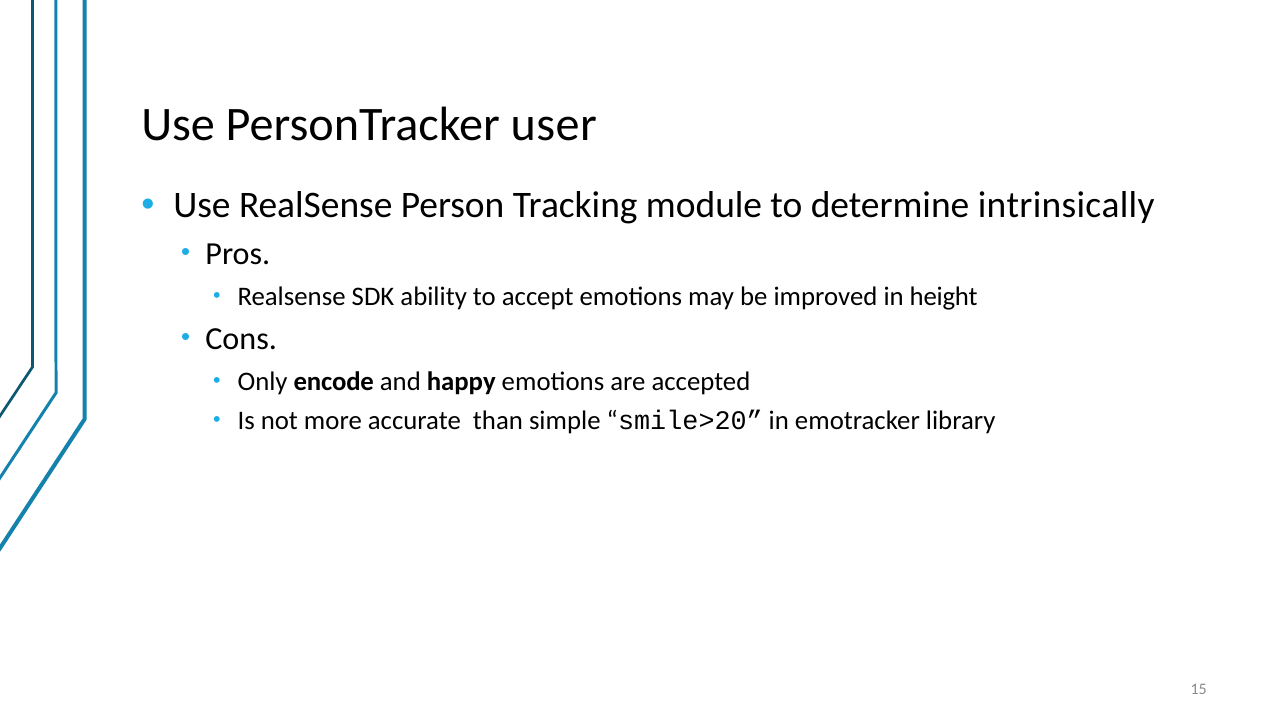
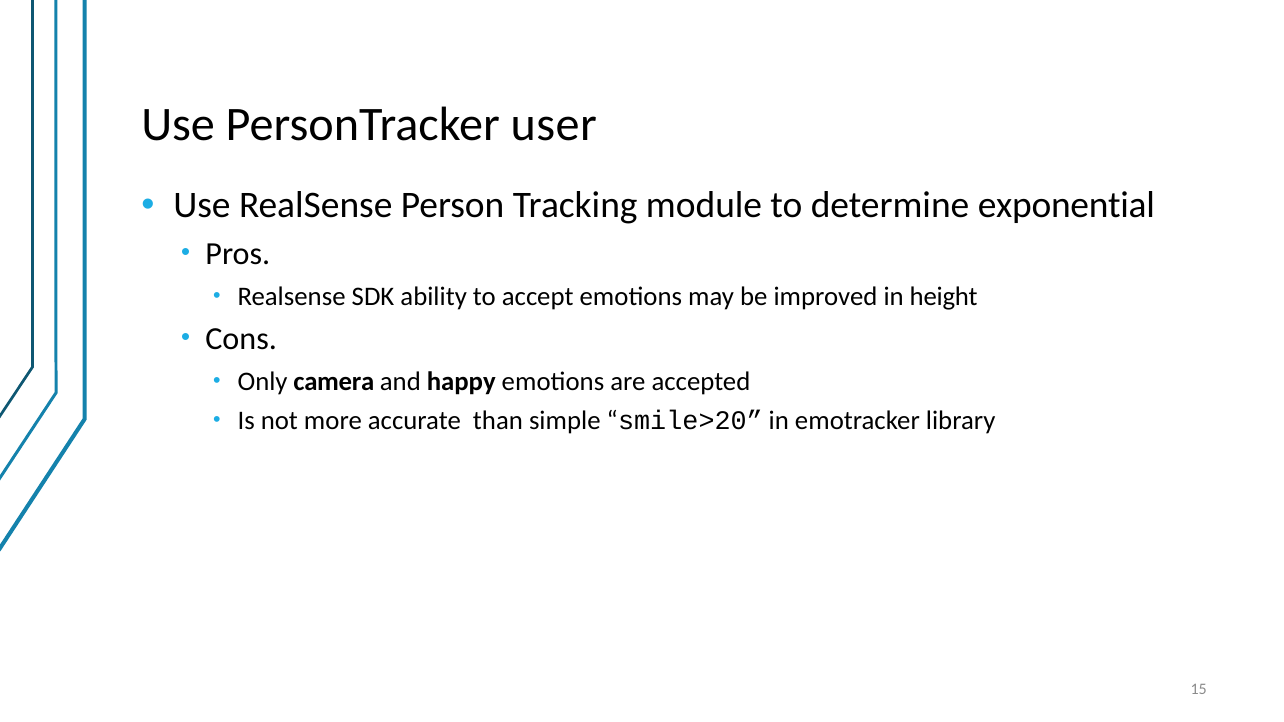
intrinsically: intrinsically -> exponential
encode: encode -> camera
